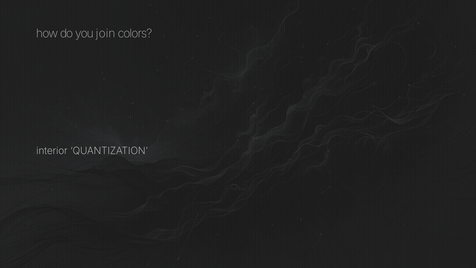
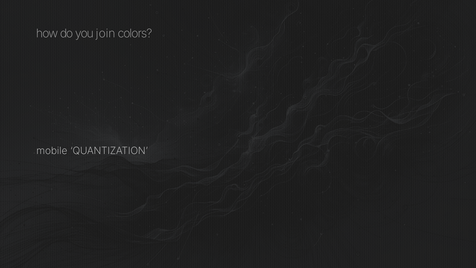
interior: interior -> mobile
